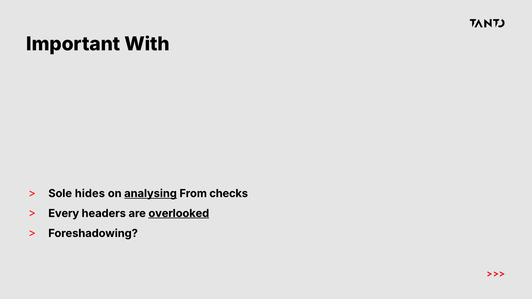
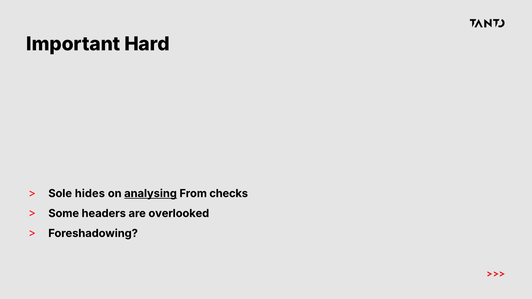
With: With -> Hard
Every: Every -> Some
overlooked underline: present -> none
